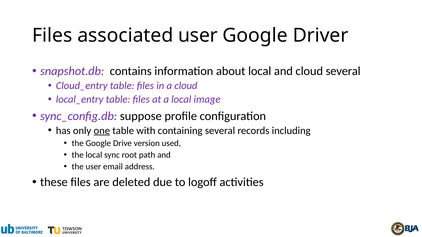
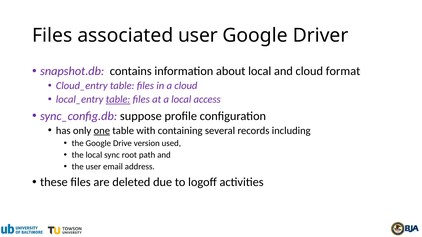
cloud several: several -> format
table at (118, 99) underline: none -> present
image: image -> access
